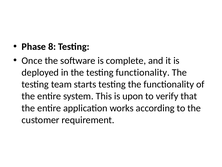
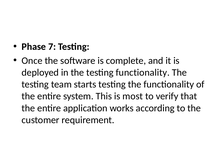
8: 8 -> 7
upon: upon -> most
